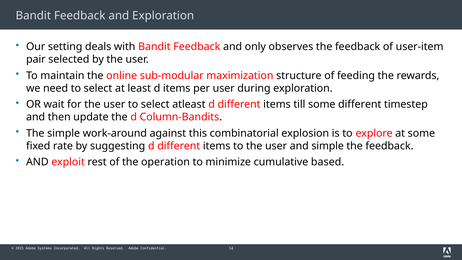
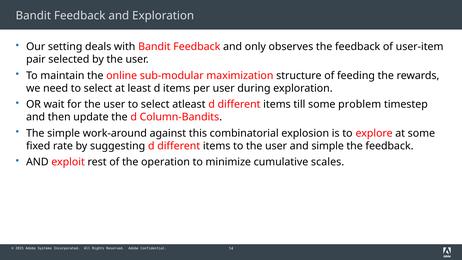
some different: different -> problem
based: based -> scales
